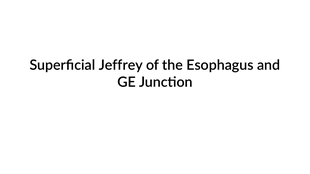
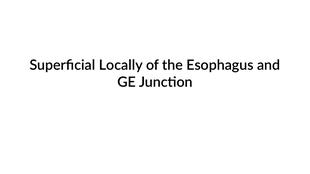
Jeffrey: Jeffrey -> Locally
